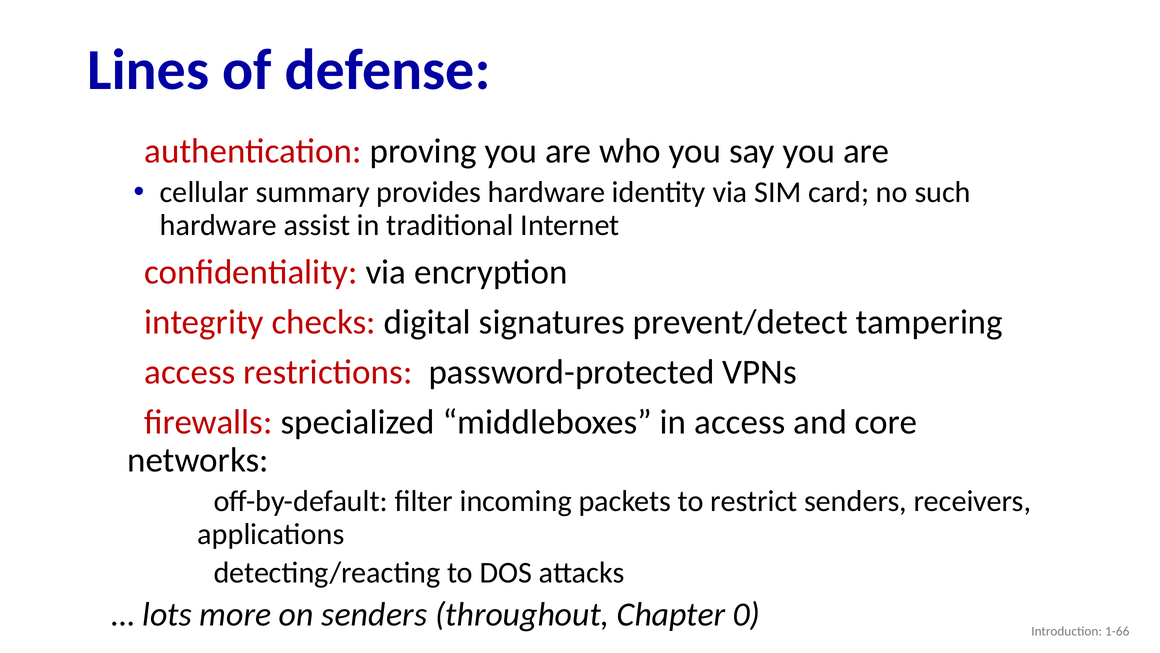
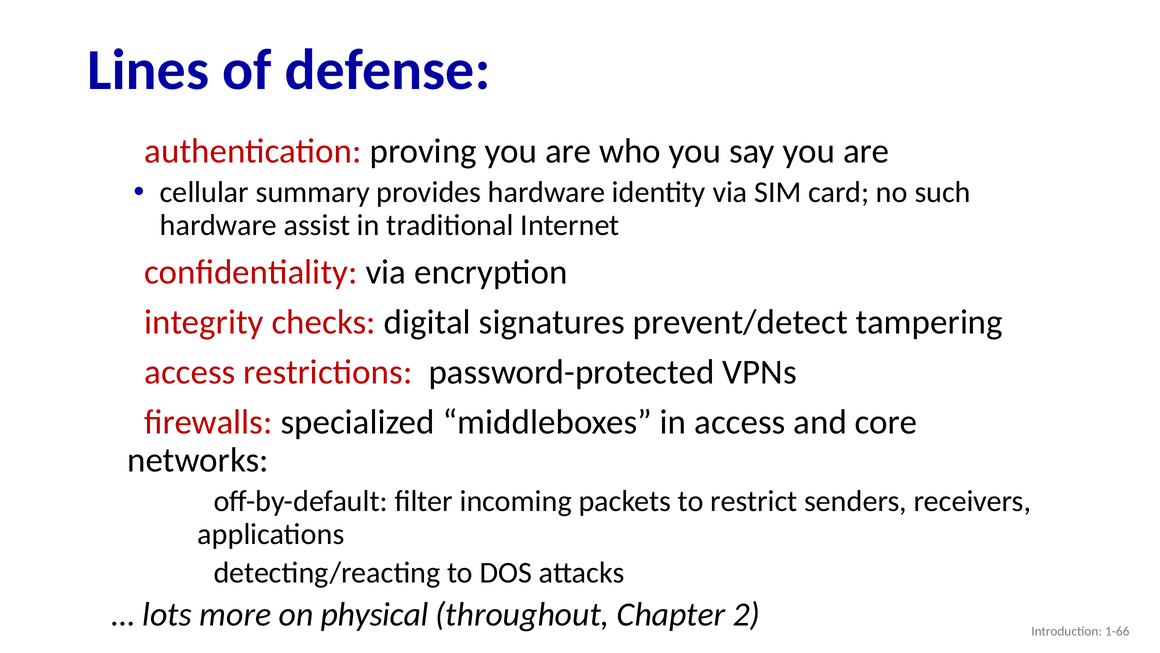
on senders: senders -> physical
0: 0 -> 2
